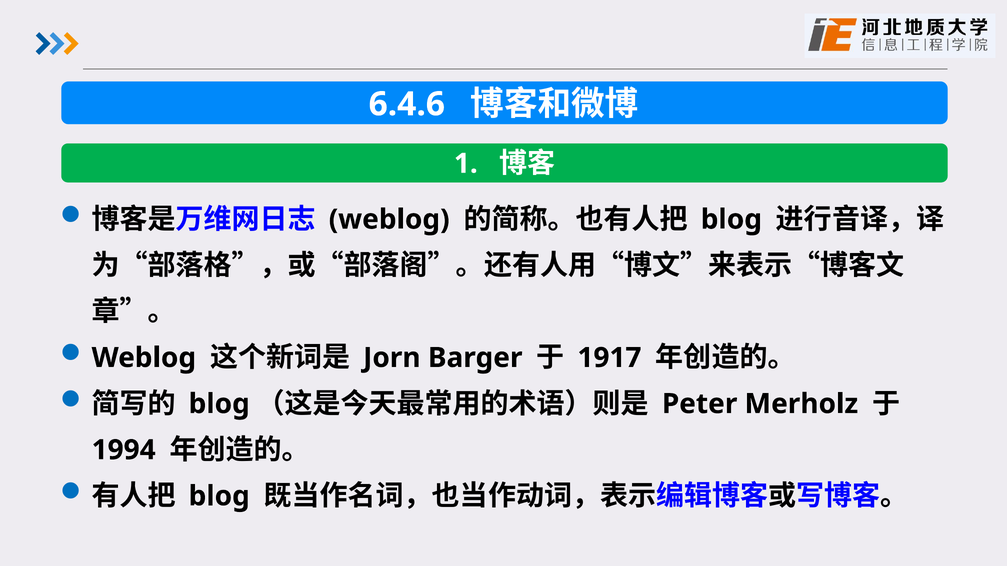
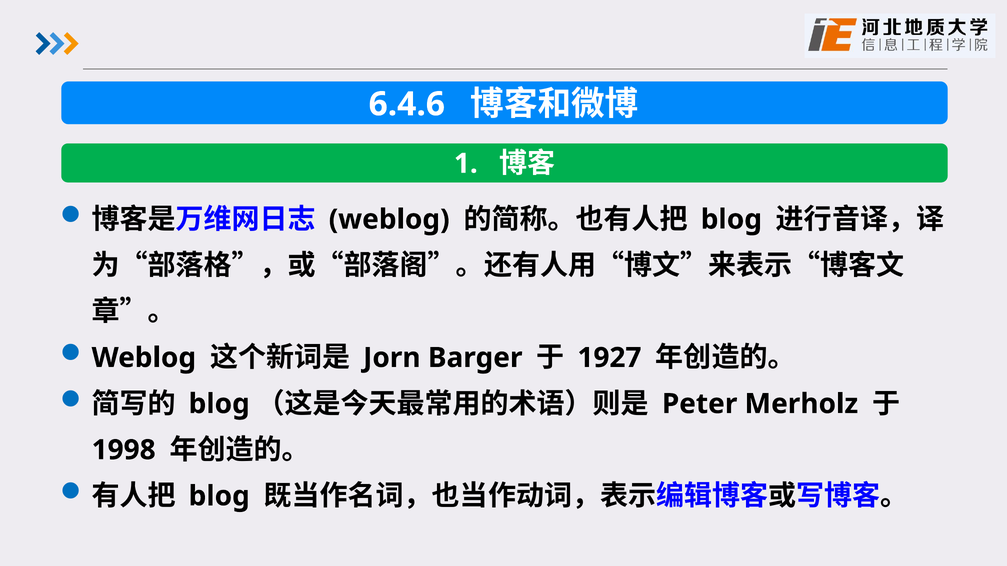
1917: 1917 -> 1927
1994: 1994 -> 1998
